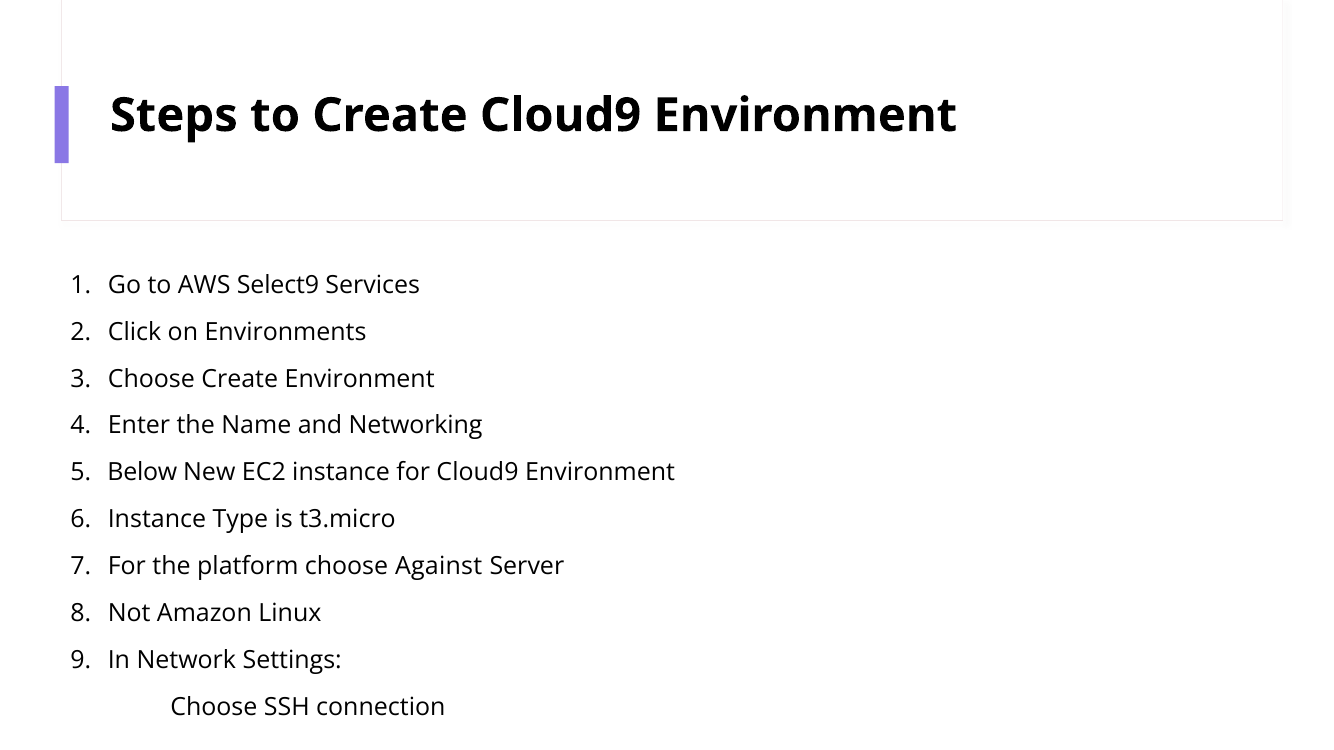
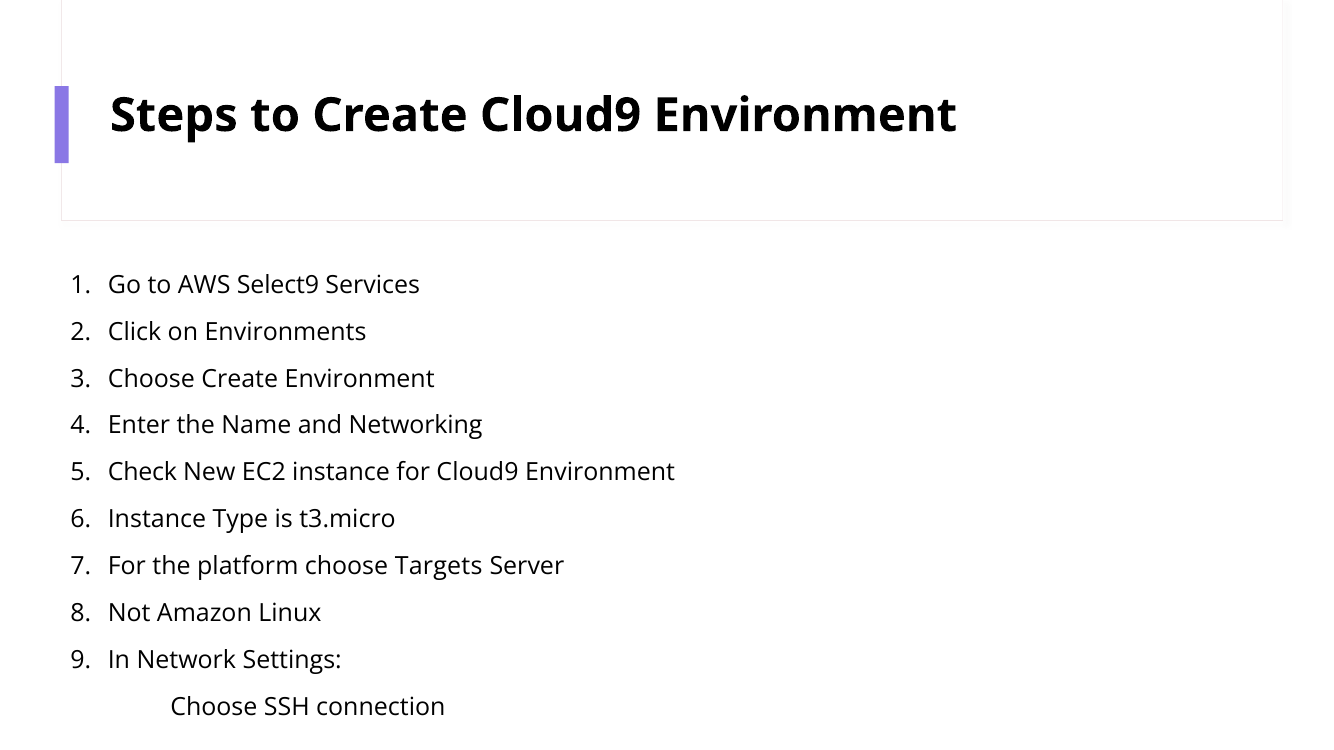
Below: Below -> Check
Against: Against -> Targets
